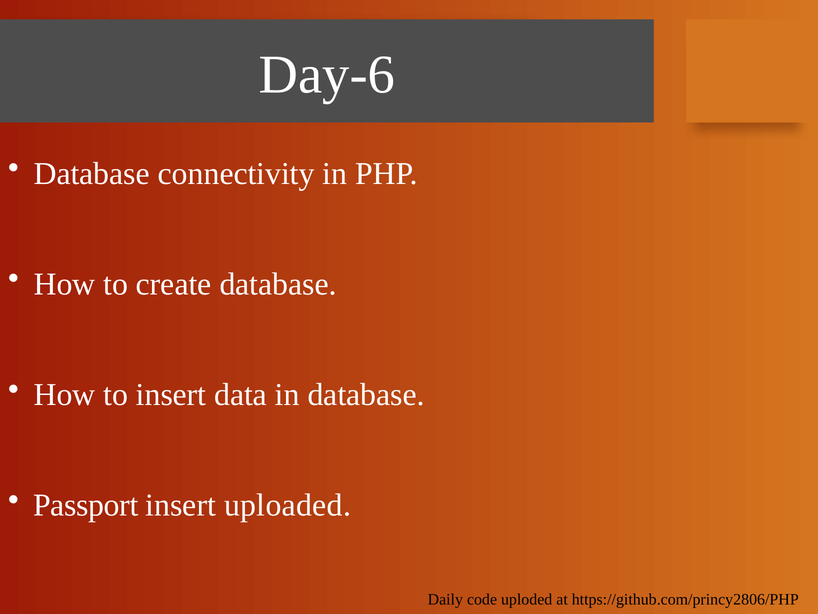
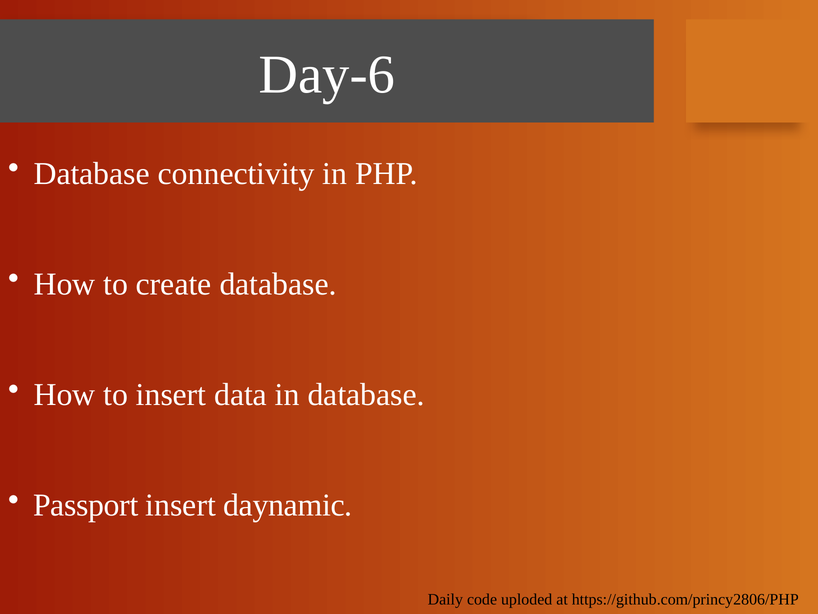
uploaded: uploaded -> daynamic
